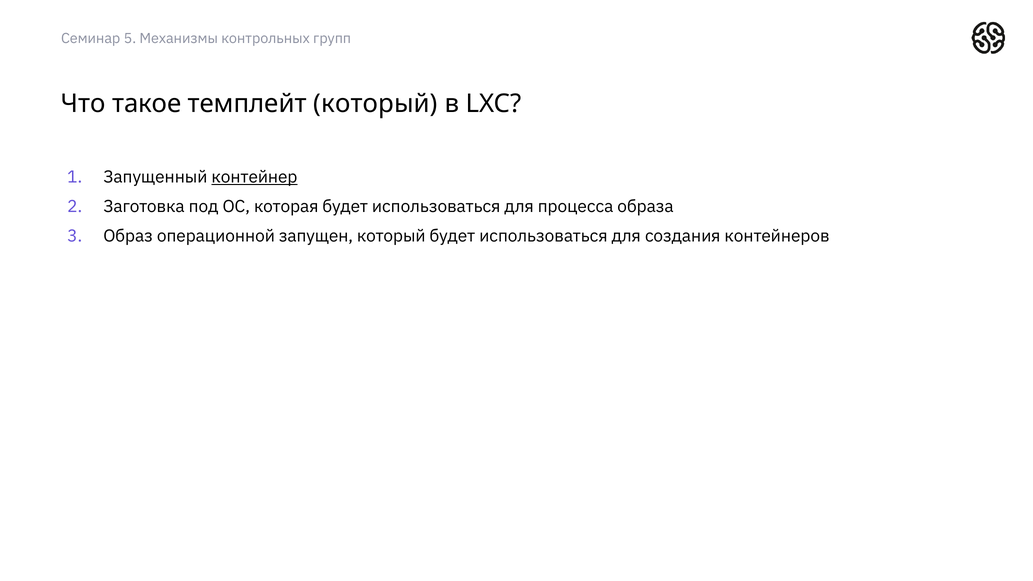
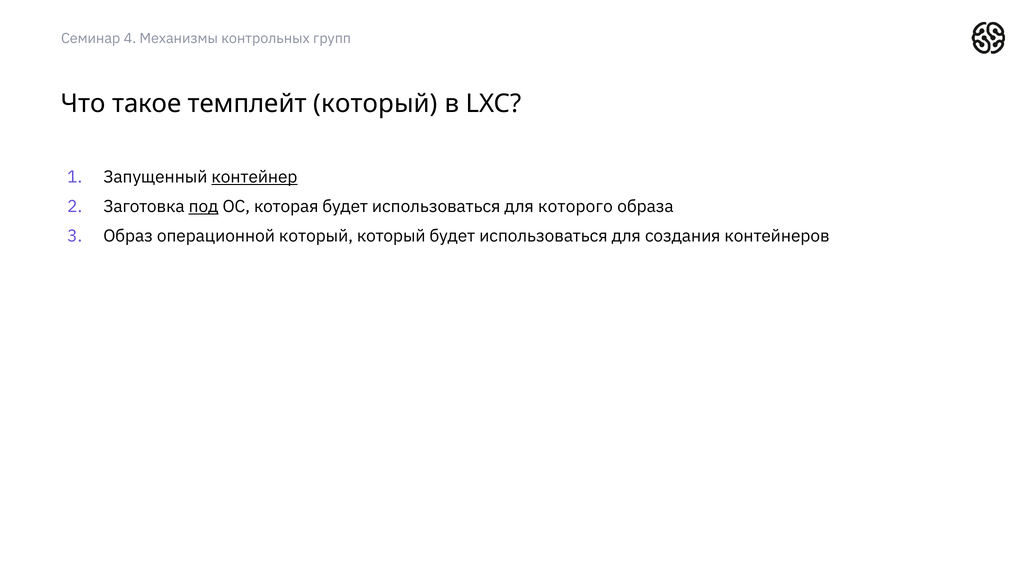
5: 5 -> 4
под underline: none -> present
процесса: процесса -> которого
операционной запущен: запущен -> который
